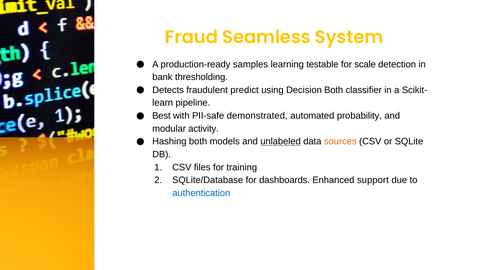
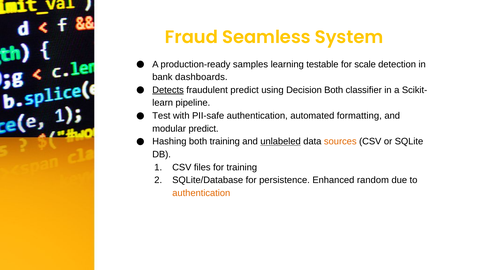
thresholding: thresholding -> dashboards
Detects underline: none -> present
Best: Best -> Test
PII-safe demonstrated: demonstrated -> authentication
probability: probability -> formatting
modular activity: activity -> predict
both models: models -> training
dashboards: dashboards -> persistence
support: support -> random
authentication at (201, 193) colour: blue -> orange
